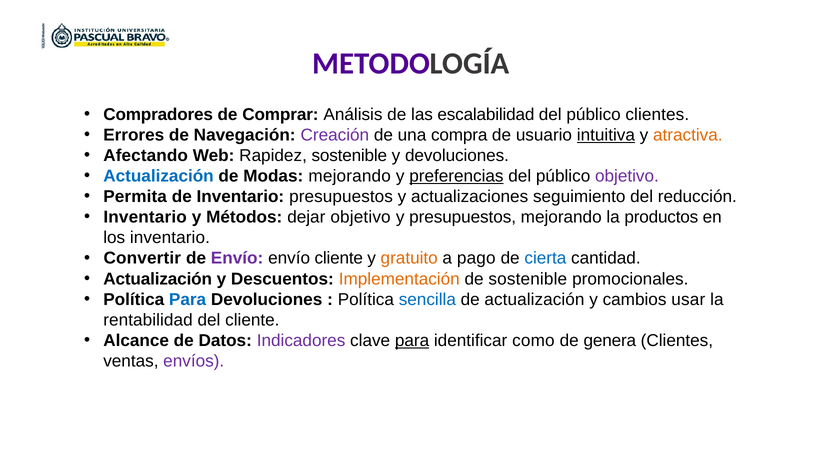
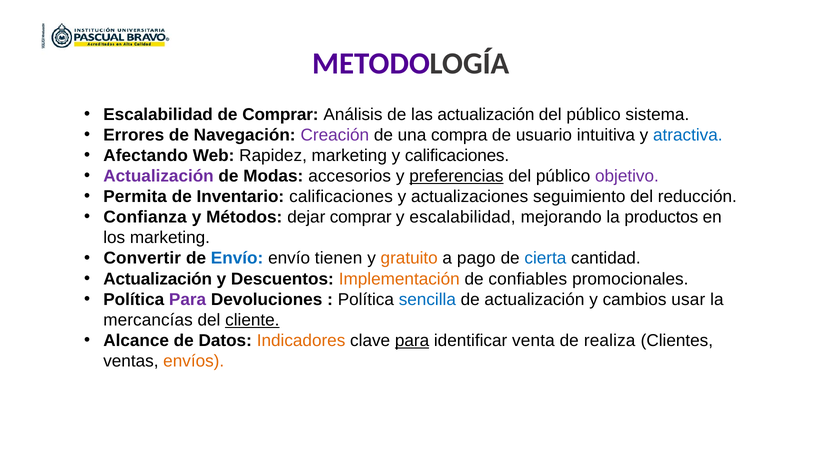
Compradores at (158, 115): Compradores -> Escalabilidad
las escalabilidad: escalabilidad -> actualización
público clientes: clientes -> sistema
intuitiva underline: present -> none
atractiva colour: orange -> blue
Rapidez sostenible: sostenible -> marketing
y devoluciones: devoluciones -> calificaciones
Actualización at (159, 176) colour: blue -> purple
Modas mejorando: mejorando -> accesorios
Inventario presupuestos: presupuestos -> calificaciones
Inventario at (145, 217): Inventario -> Confianza
dejar objetivo: objetivo -> comprar
y presupuestos: presupuestos -> escalabilidad
los inventario: inventario -> marketing
Envío at (237, 259) colour: purple -> blue
envío cliente: cliente -> tienen
de sostenible: sostenible -> confiables
Para at (188, 300) colour: blue -> purple
rentabilidad: rentabilidad -> mercancías
cliente at (252, 320) underline: none -> present
Indicadores colour: purple -> orange
como: como -> venta
genera: genera -> realiza
envíos colour: purple -> orange
